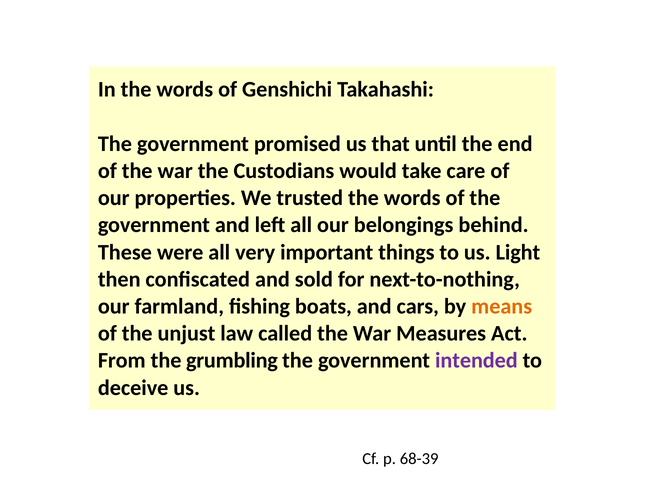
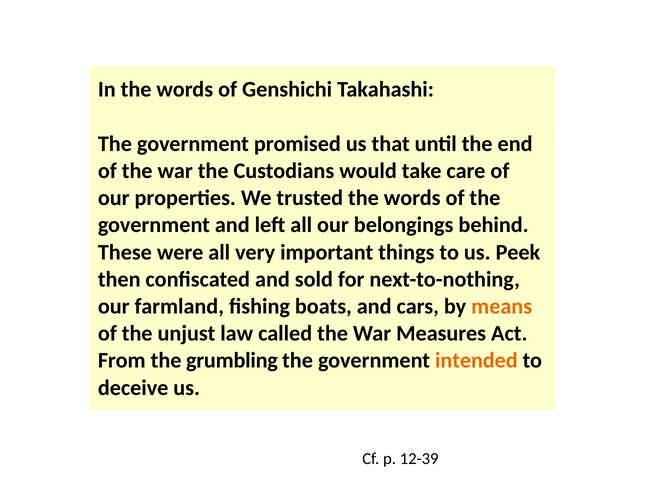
Light: Light -> Peek
intended colour: purple -> orange
68-39: 68-39 -> 12-39
